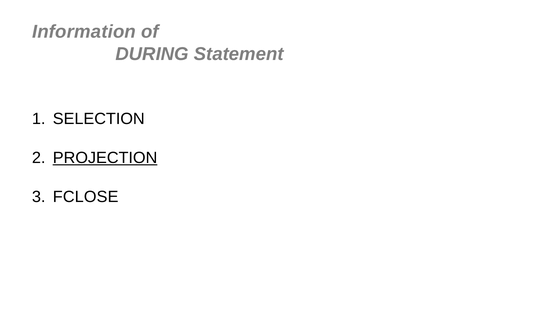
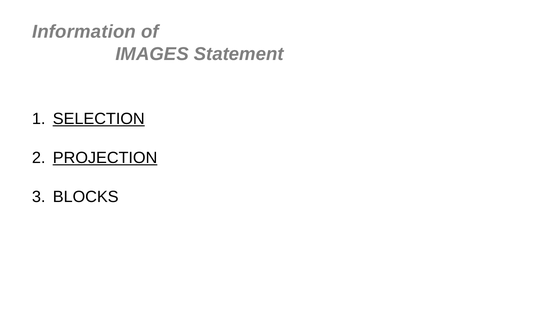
DURING: DURING -> IMAGES
SELECTION underline: none -> present
FCLOSE: FCLOSE -> BLOCKS
